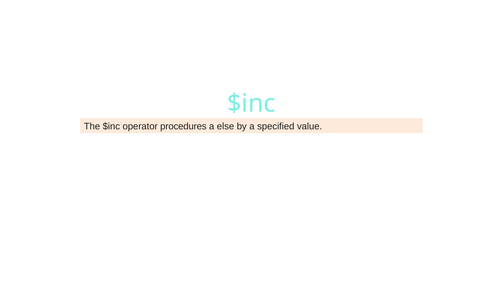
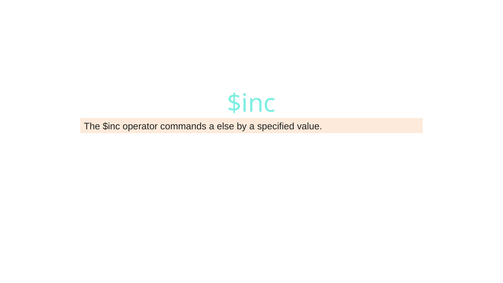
procedures: procedures -> commands
